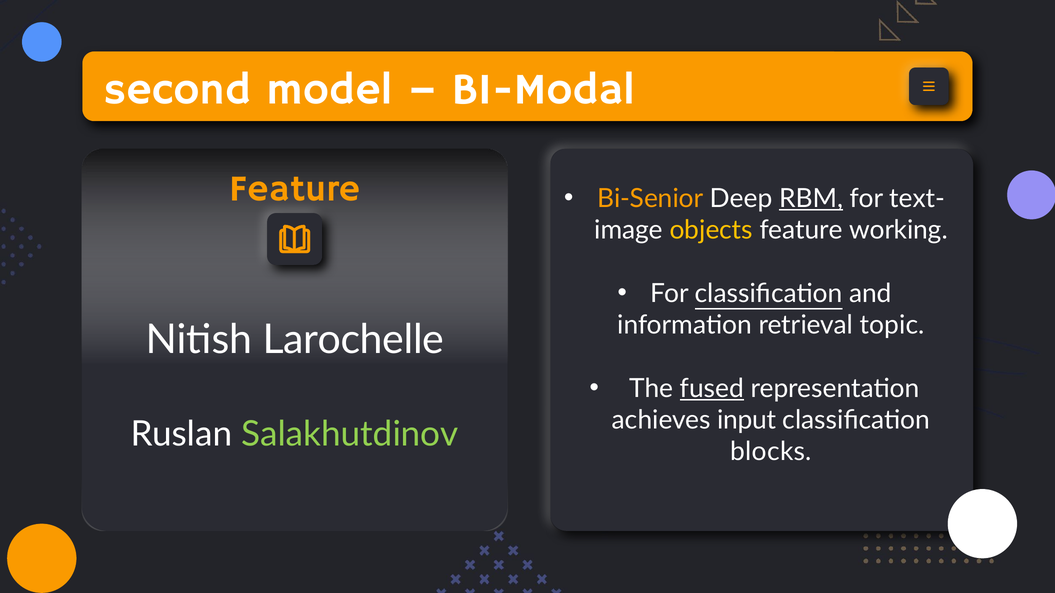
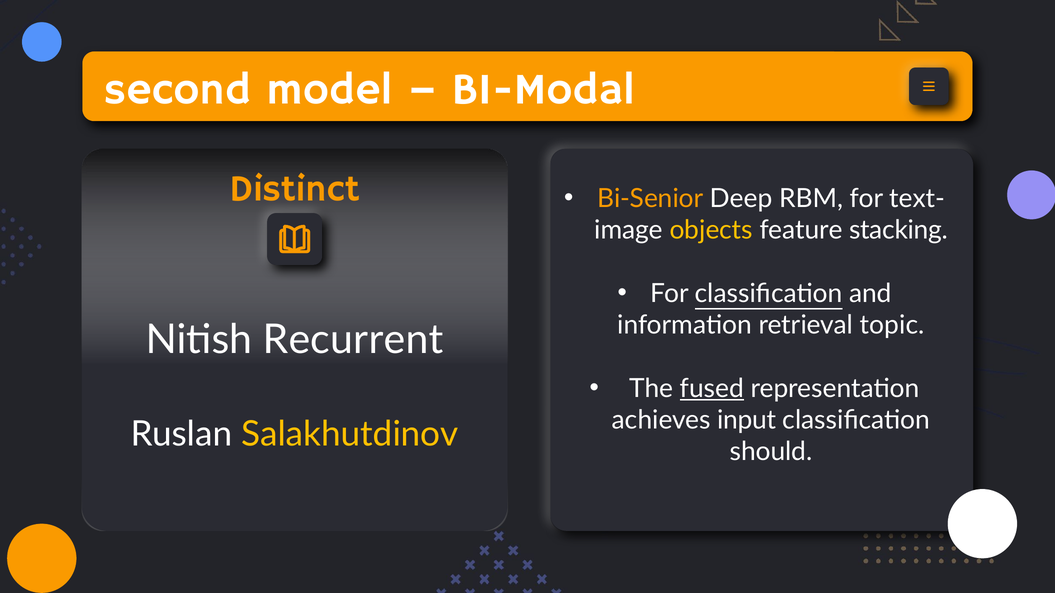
Feature at (295, 189): Feature -> Distinct
RBM underline: present -> none
working: working -> stacking
Larochelle: Larochelle -> Recurrent
Salakhutdinov colour: light green -> yellow
blocks: blocks -> should
